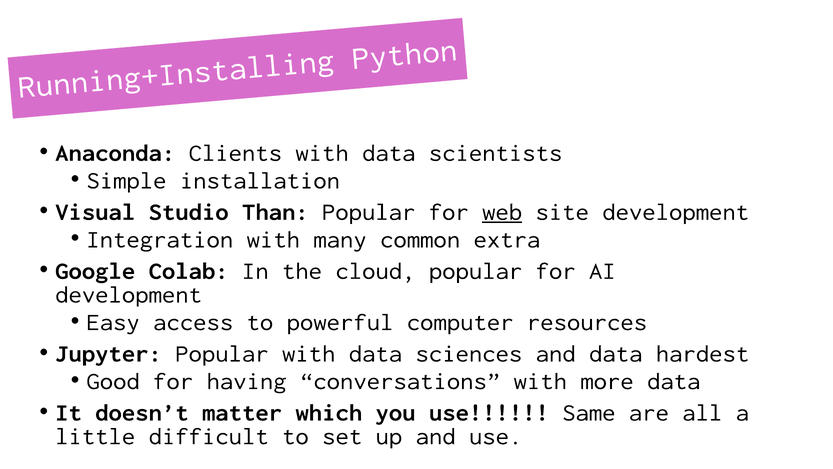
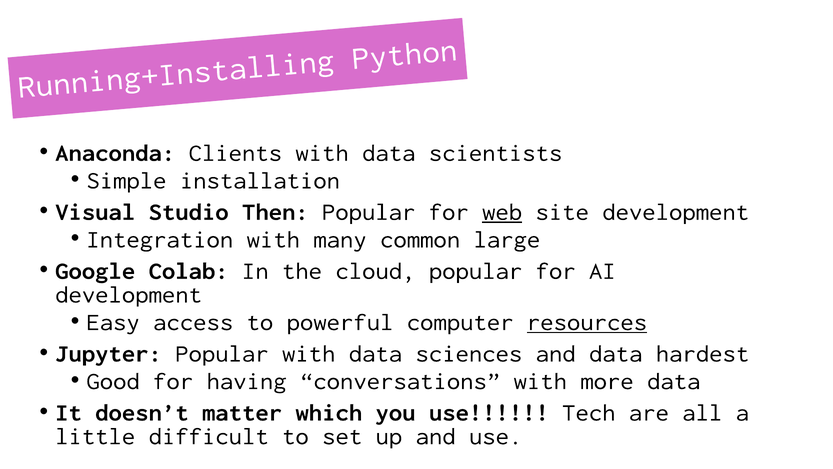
Than: Than -> Then
extra: extra -> large
resources underline: none -> present
Same: Same -> Tech
